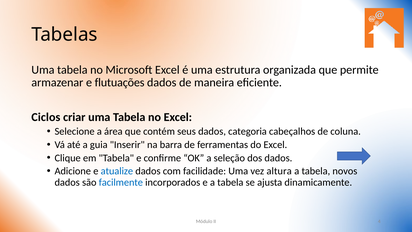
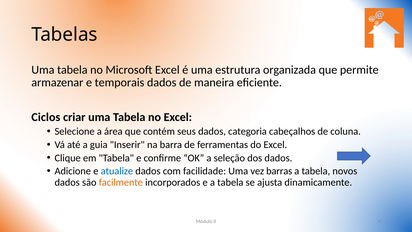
flutuações: flutuações -> temporais
altura: altura -> barras
facilmente colour: blue -> orange
